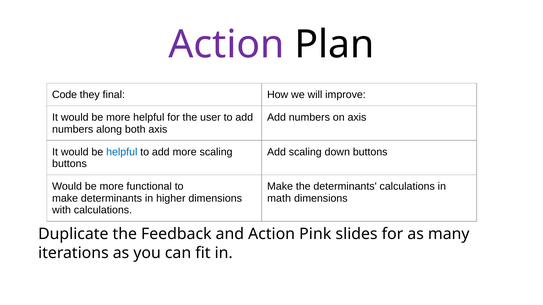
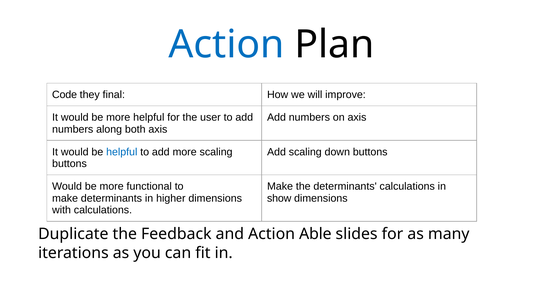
Action at (226, 44) colour: purple -> blue
math: math -> show
Pink: Pink -> Able
